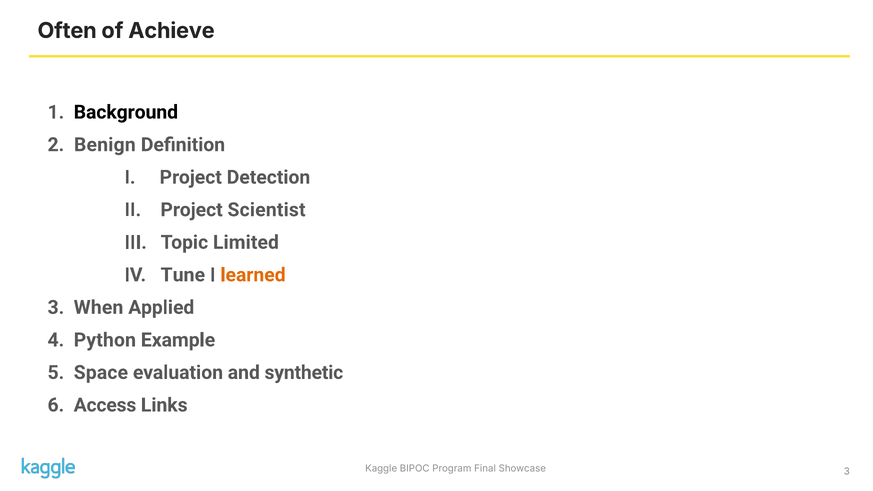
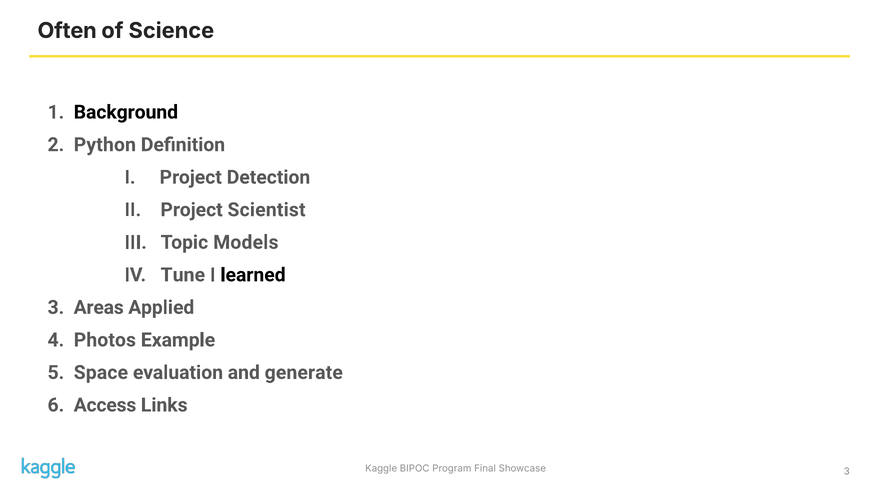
Achieve: Achieve -> Science
Benign: Benign -> Python
Limited: Limited -> Models
learned colour: orange -> black
When: When -> Areas
Python: Python -> Photos
synthetic: synthetic -> generate
